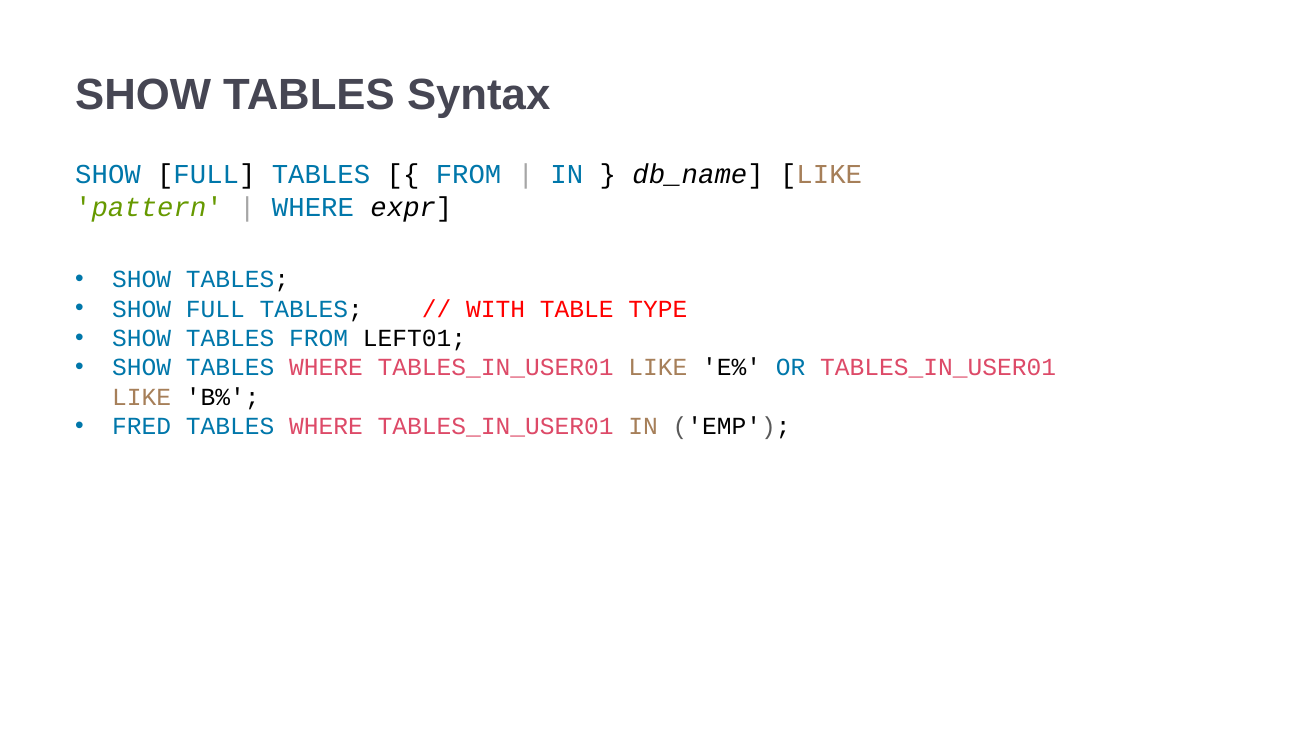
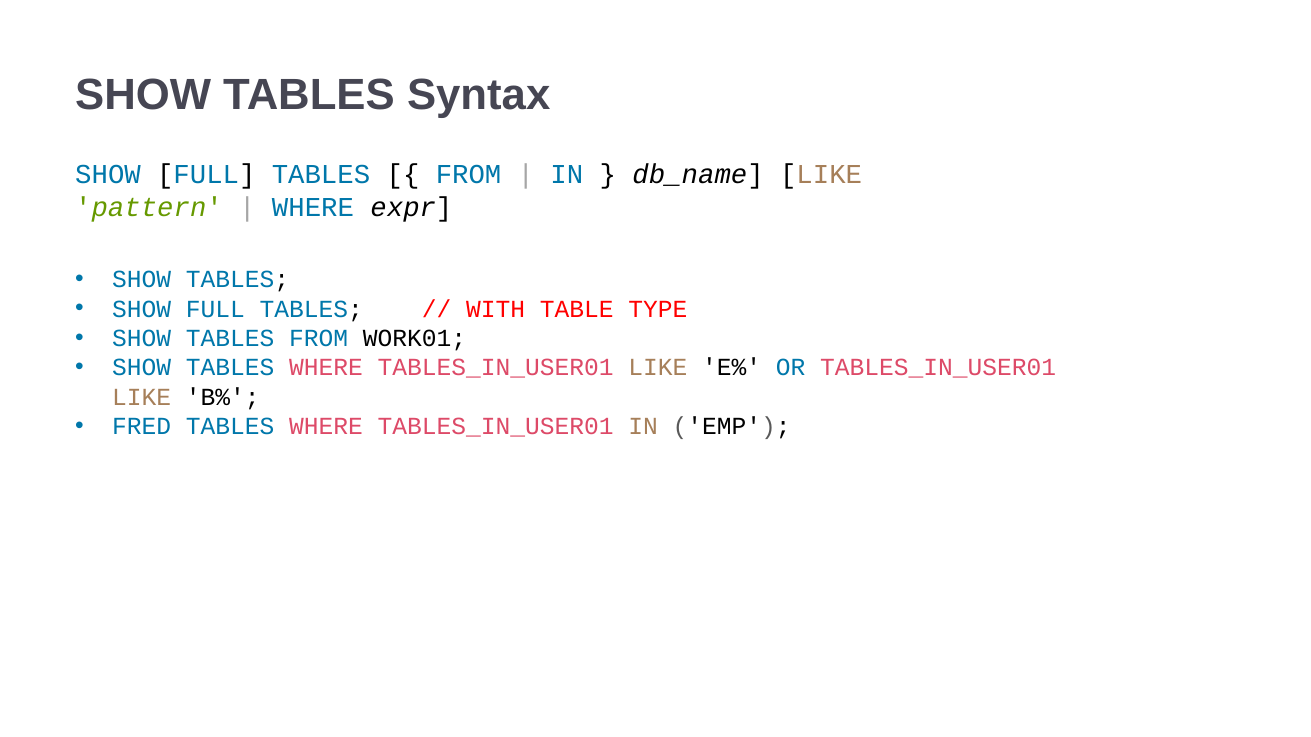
LEFT01: LEFT01 -> WORK01
